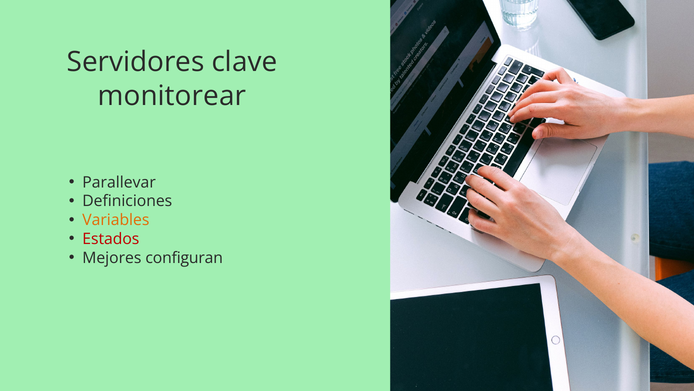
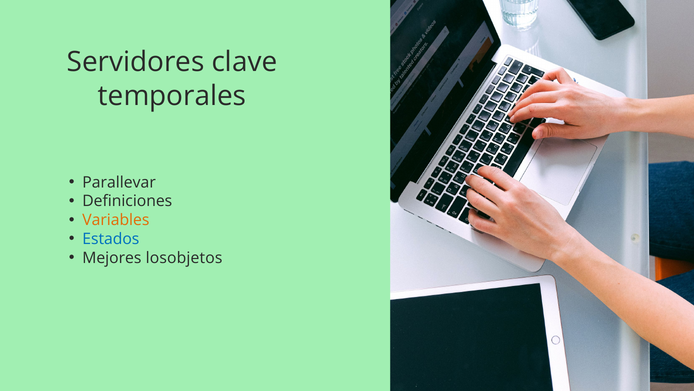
monitorear: monitorear -> temporales
Estados colour: red -> blue
configuran: configuran -> losobjetos
